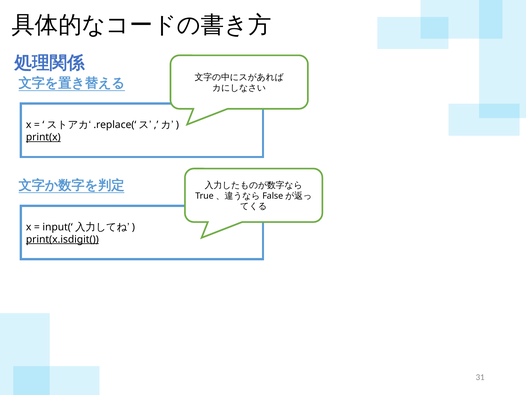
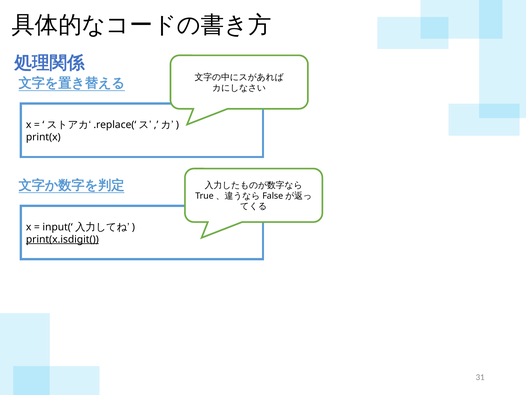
print(x underline: present -> none
